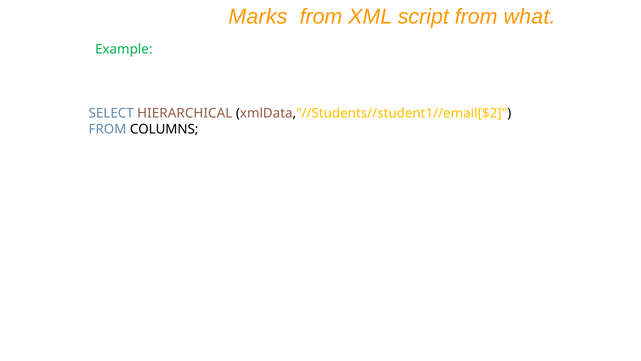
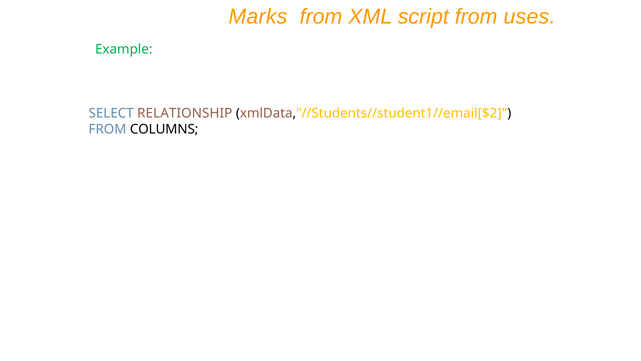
what: what -> uses
HIERARCHICAL: HIERARCHICAL -> RELATIONSHIP
